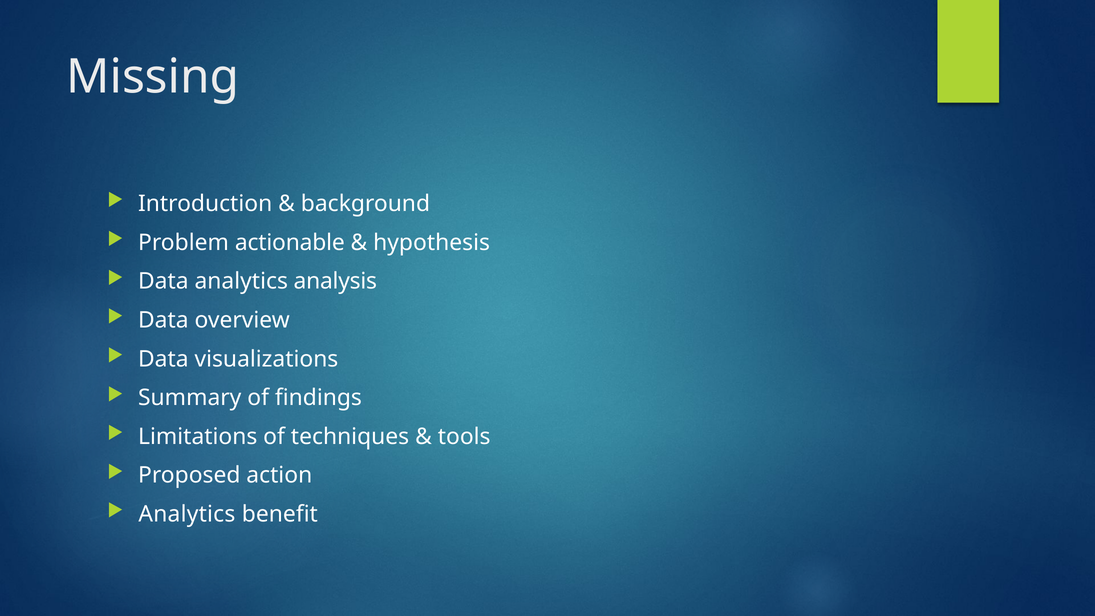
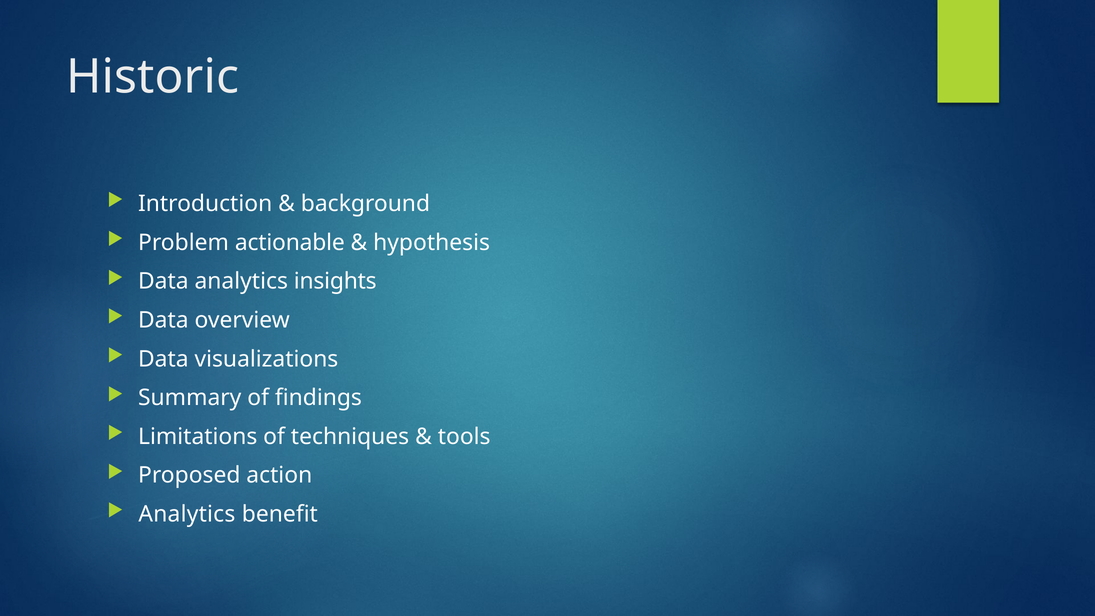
Missing: Missing -> Historic
analysis: analysis -> insights
